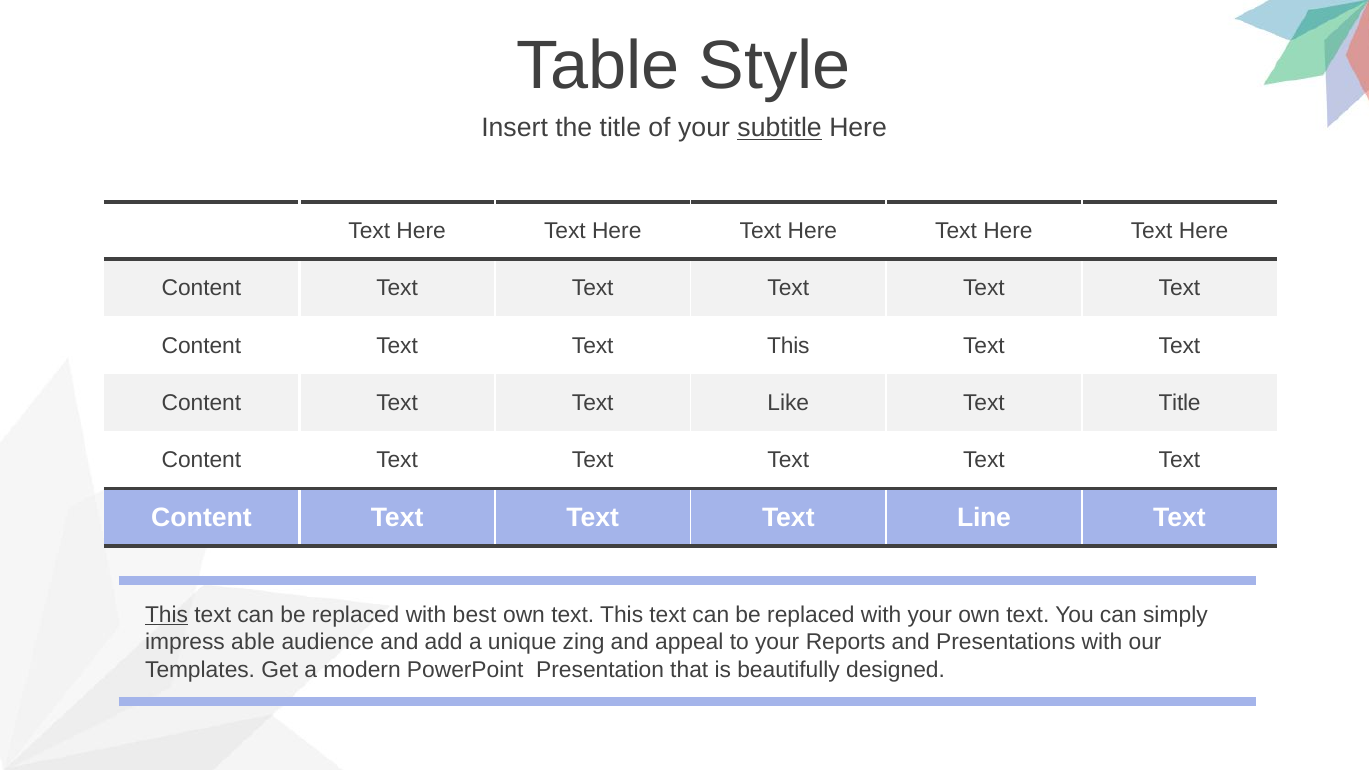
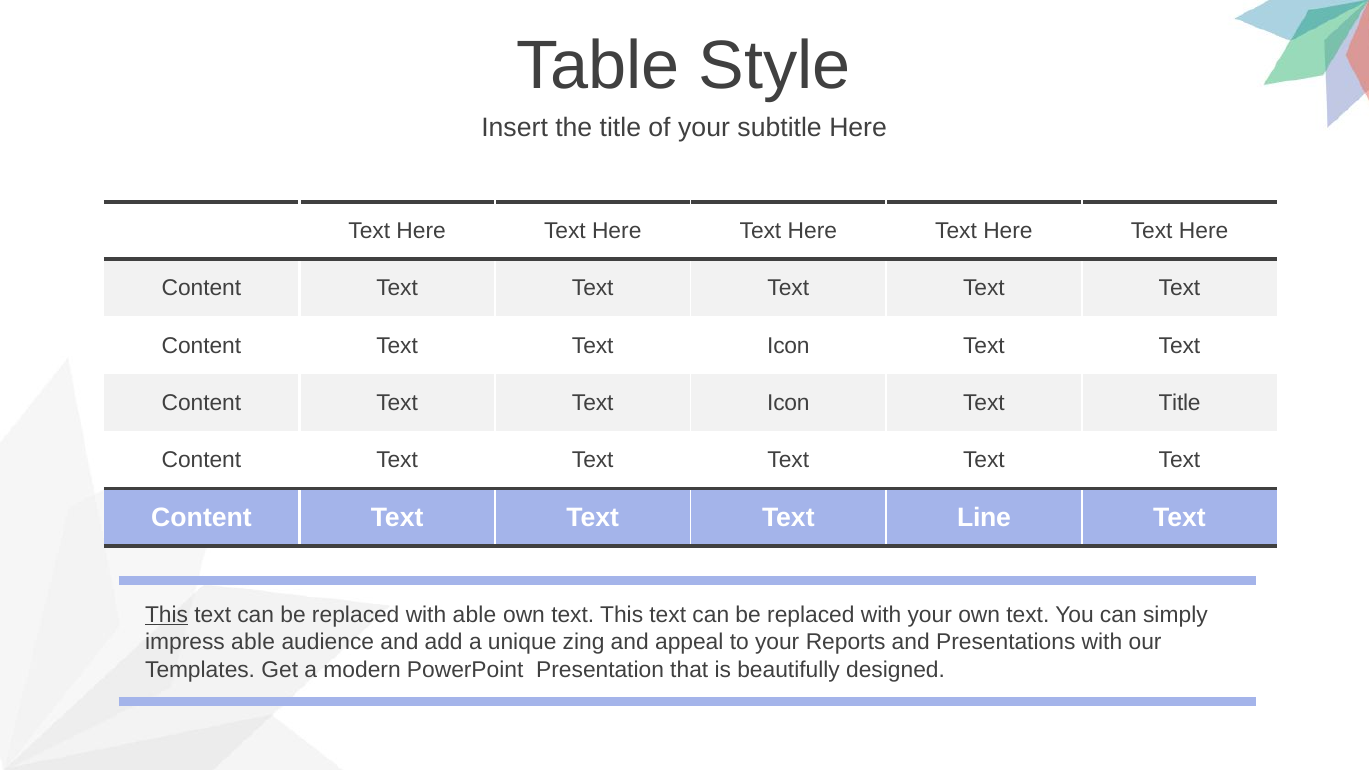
subtitle underline: present -> none
This at (788, 346): This -> Icon
Like at (788, 403): Like -> Icon
with best: best -> able
